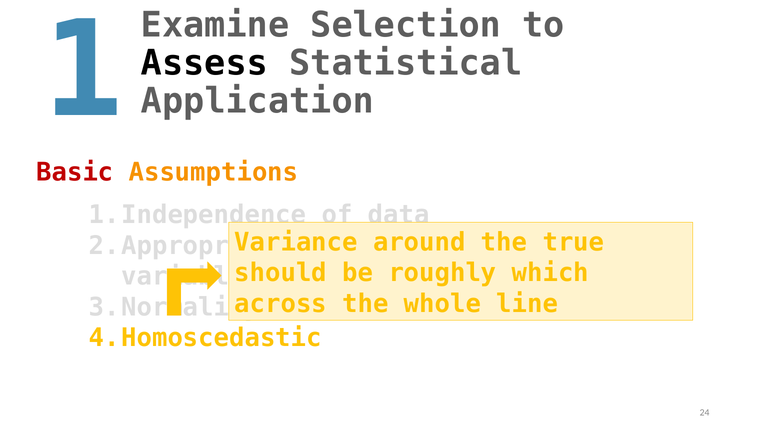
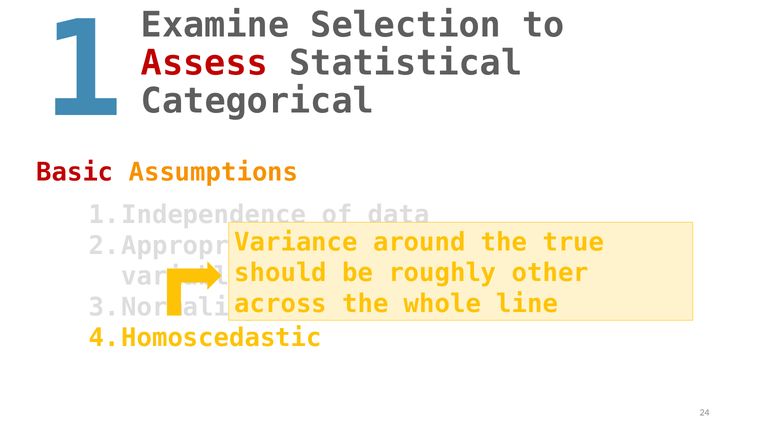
Assess colour: black -> red
Application: Application -> Categorical
which: which -> other
